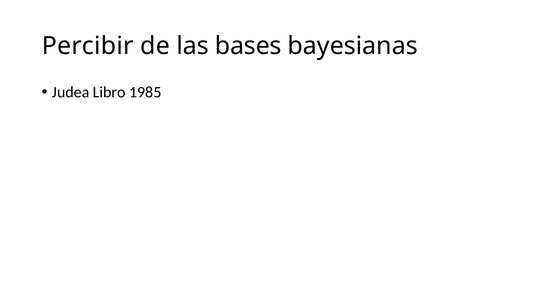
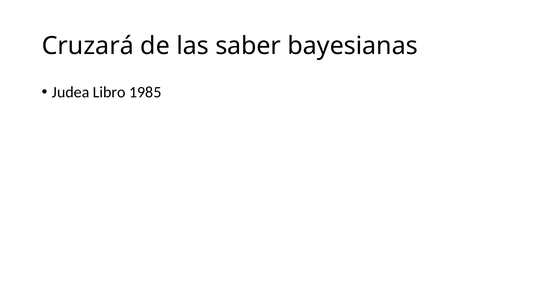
Percibir: Percibir -> Cruzará
bases: bases -> saber
